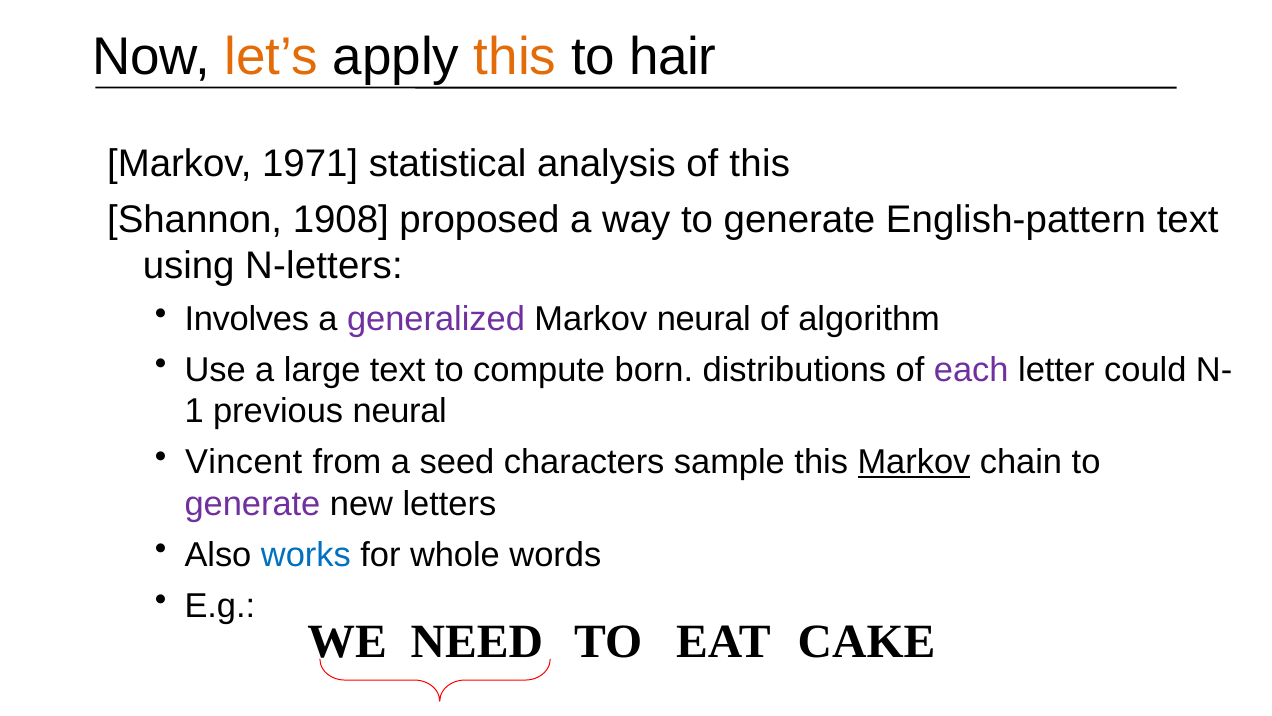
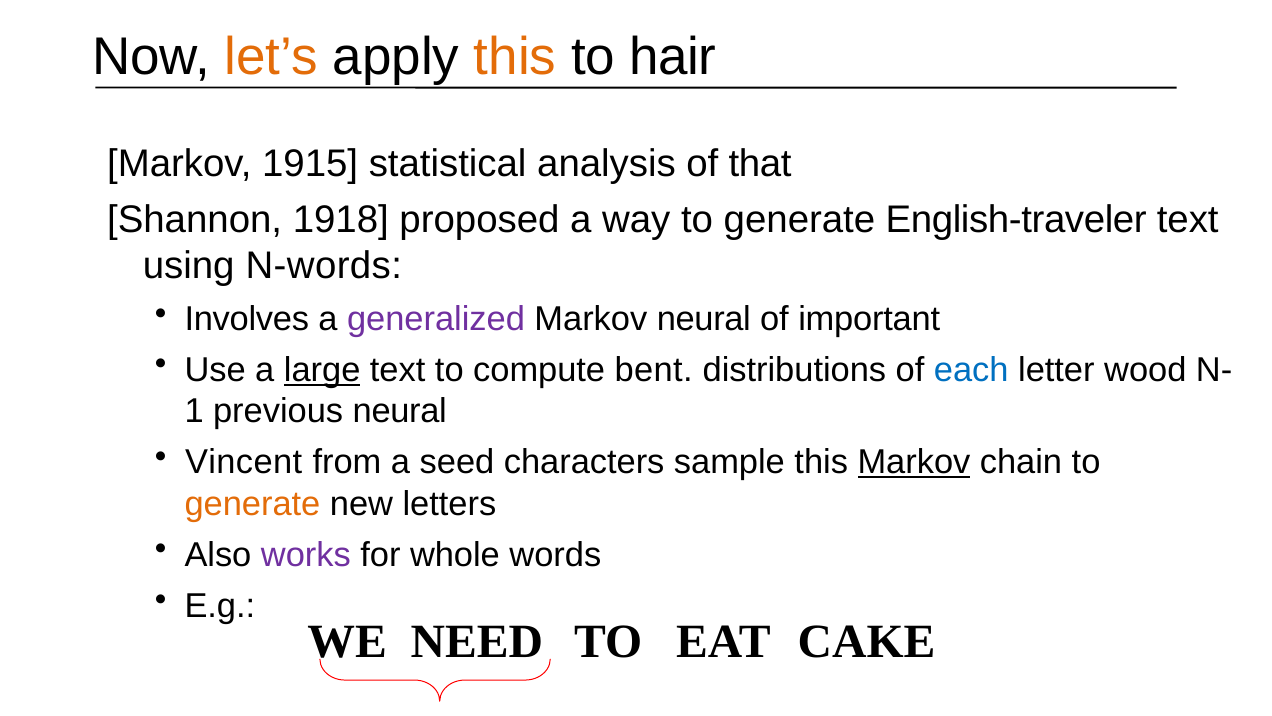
1971: 1971 -> 1915
of this: this -> that
1908: 1908 -> 1918
English-pattern: English-pattern -> English-traveler
N-letters: N-letters -> N-words
algorithm: algorithm -> important
large underline: none -> present
born: born -> bent
each colour: purple -> blue
could: could -> wood
generate at (252, 503) colour: purple -> orange
works colour: blue -> purple
